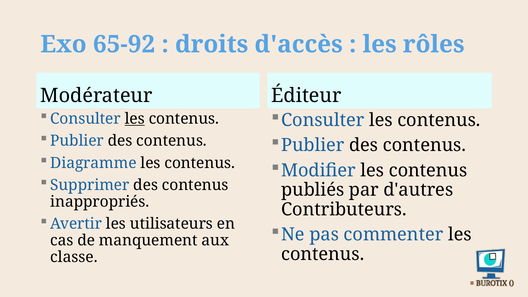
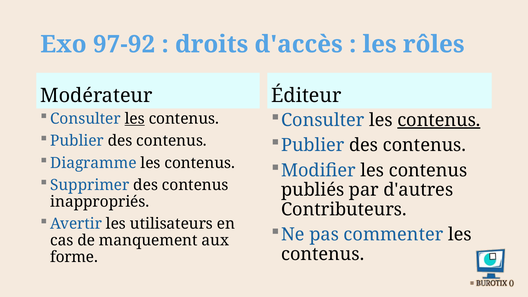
65-92: 65-92 -> 97-92
contenus at (439, 120) underline: none -> present
classe: classe -> forme
